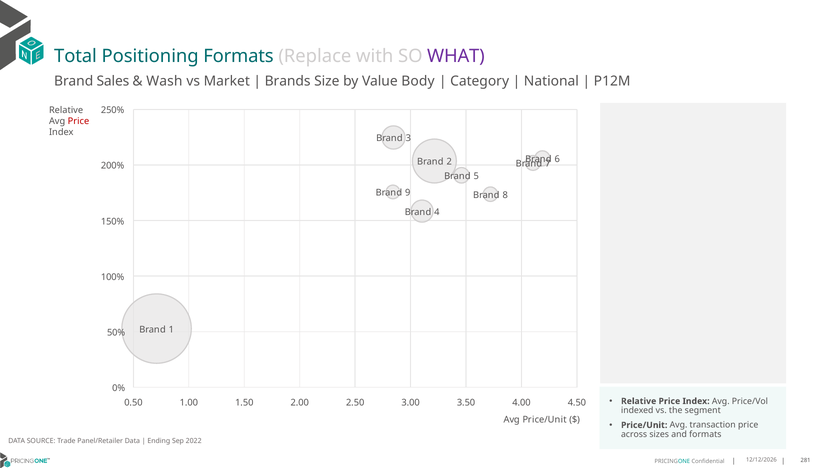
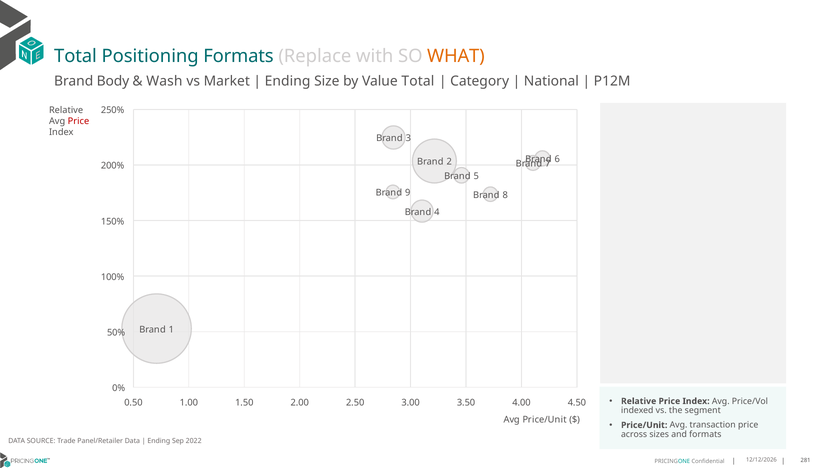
WHAT colour: purple -> orange
Sales: Sales -> Body
Brands at (288, 81): Brands -> Ending
Value Body: Body -> Total
